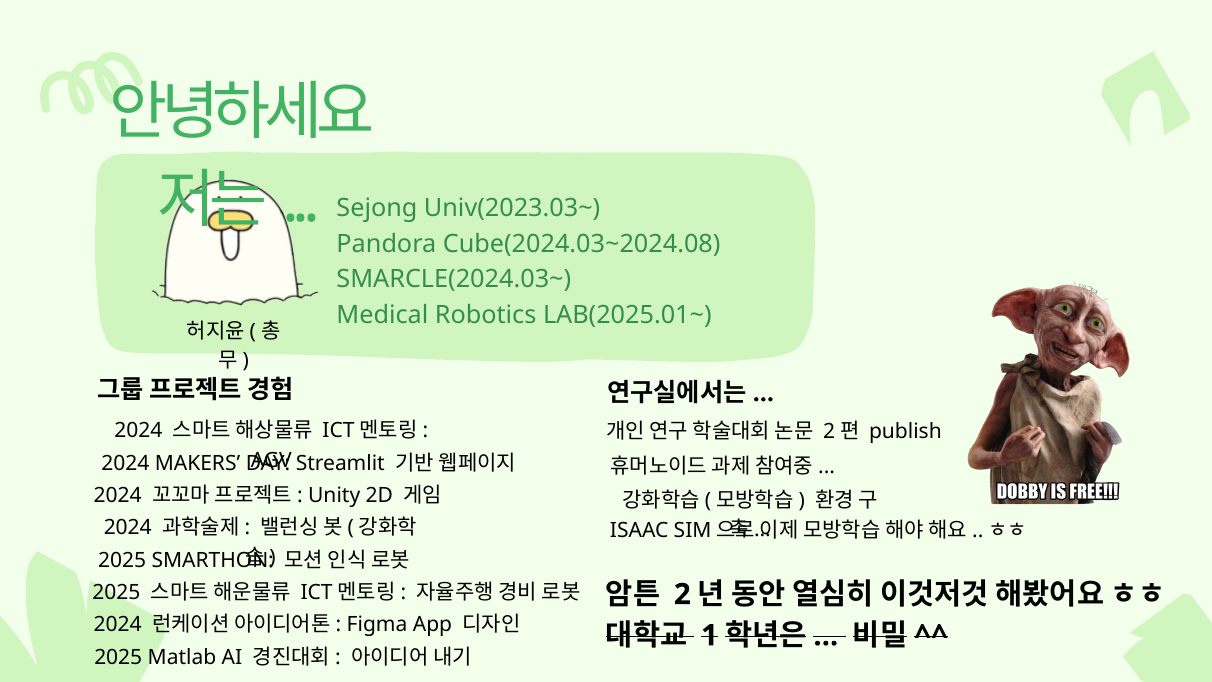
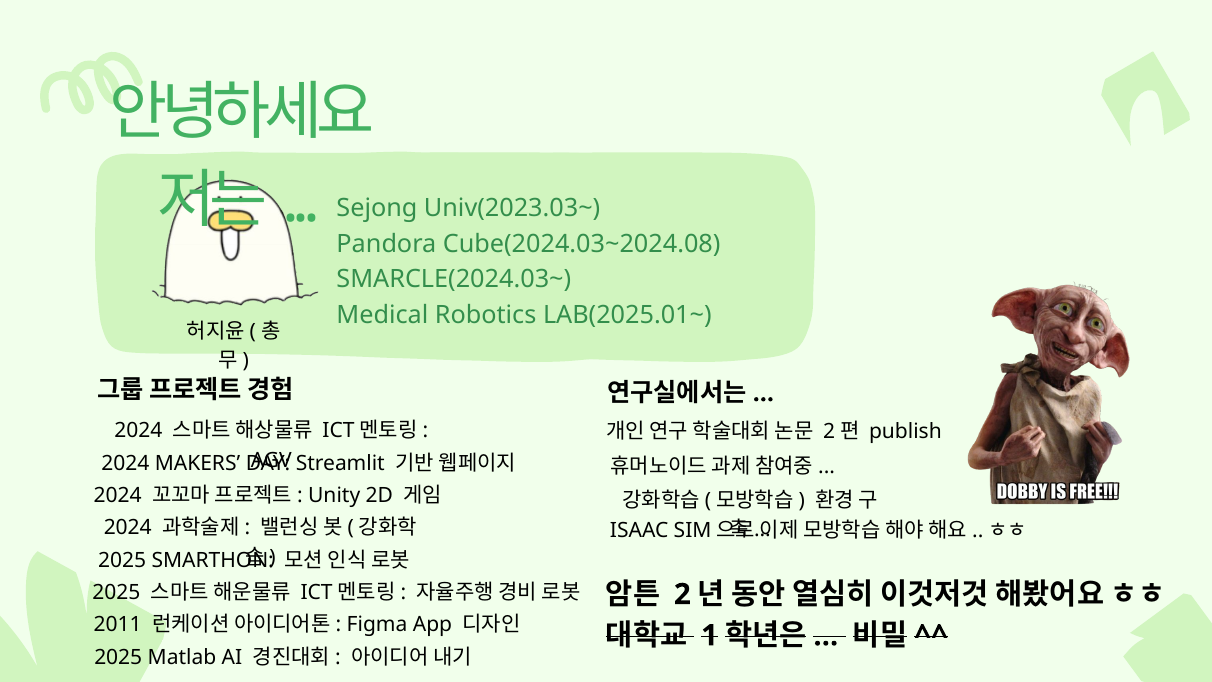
2024 at (118, 625): 2024 -> 2011
